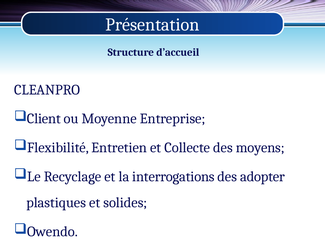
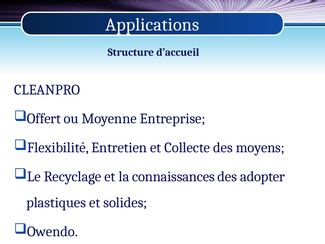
Présentation: Présentation -> Applications
Client: Client -> Offert
interrogations: interrogations -> connaissances
